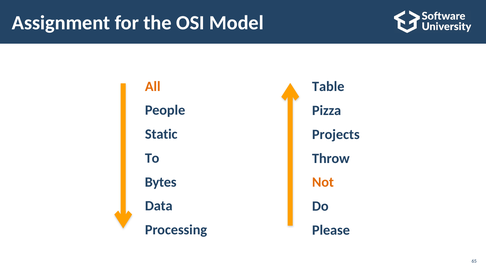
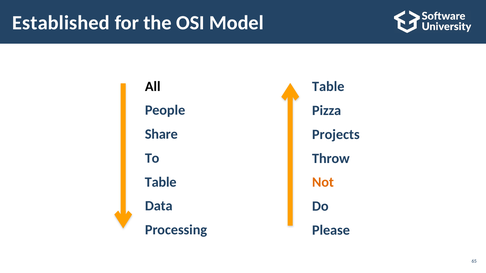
Assignment: Assignment -> Established
All colour: orange -> black
Static: Static -> Share
Bytes at (161, 182): Bytes -> Table
